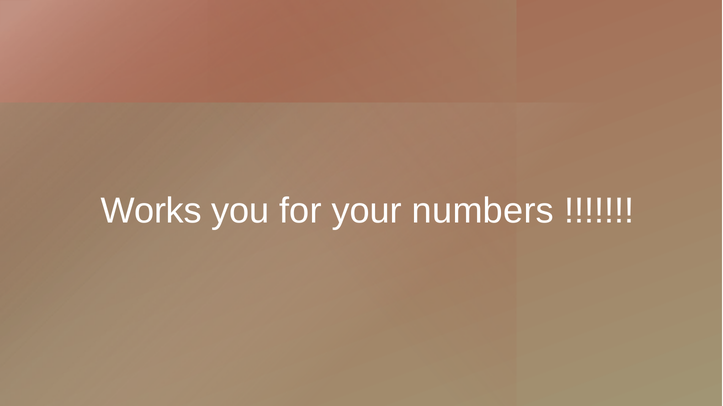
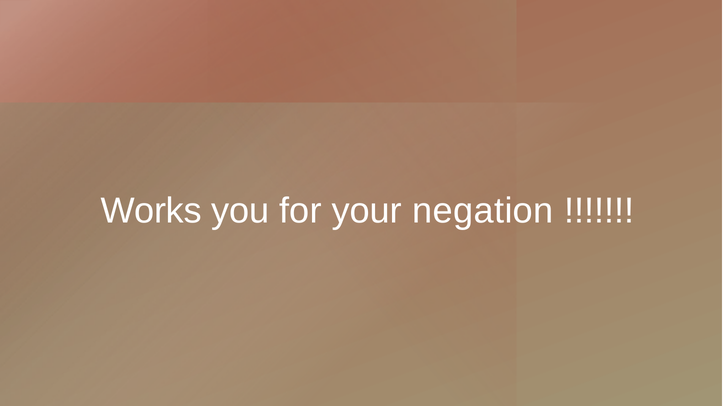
numbers: numbers -> negation
